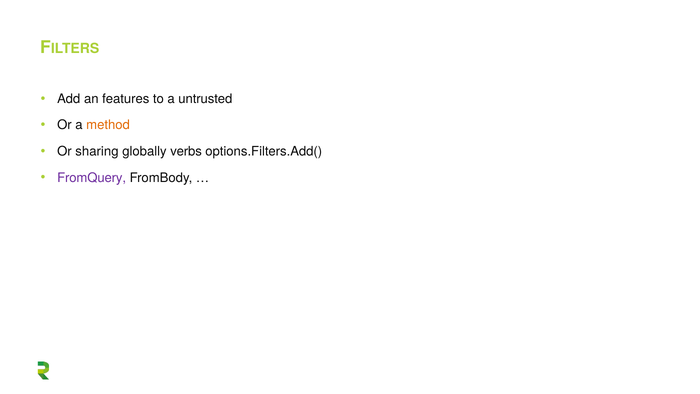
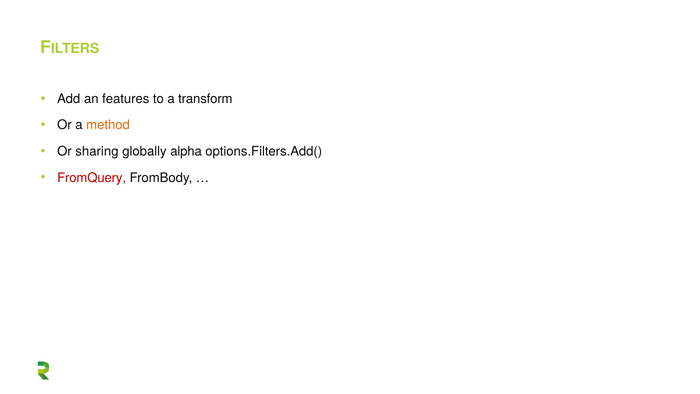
untrusted: untrusted -> transform
verbs: verbs -> alpha
FromQuery colour: purple -> red
